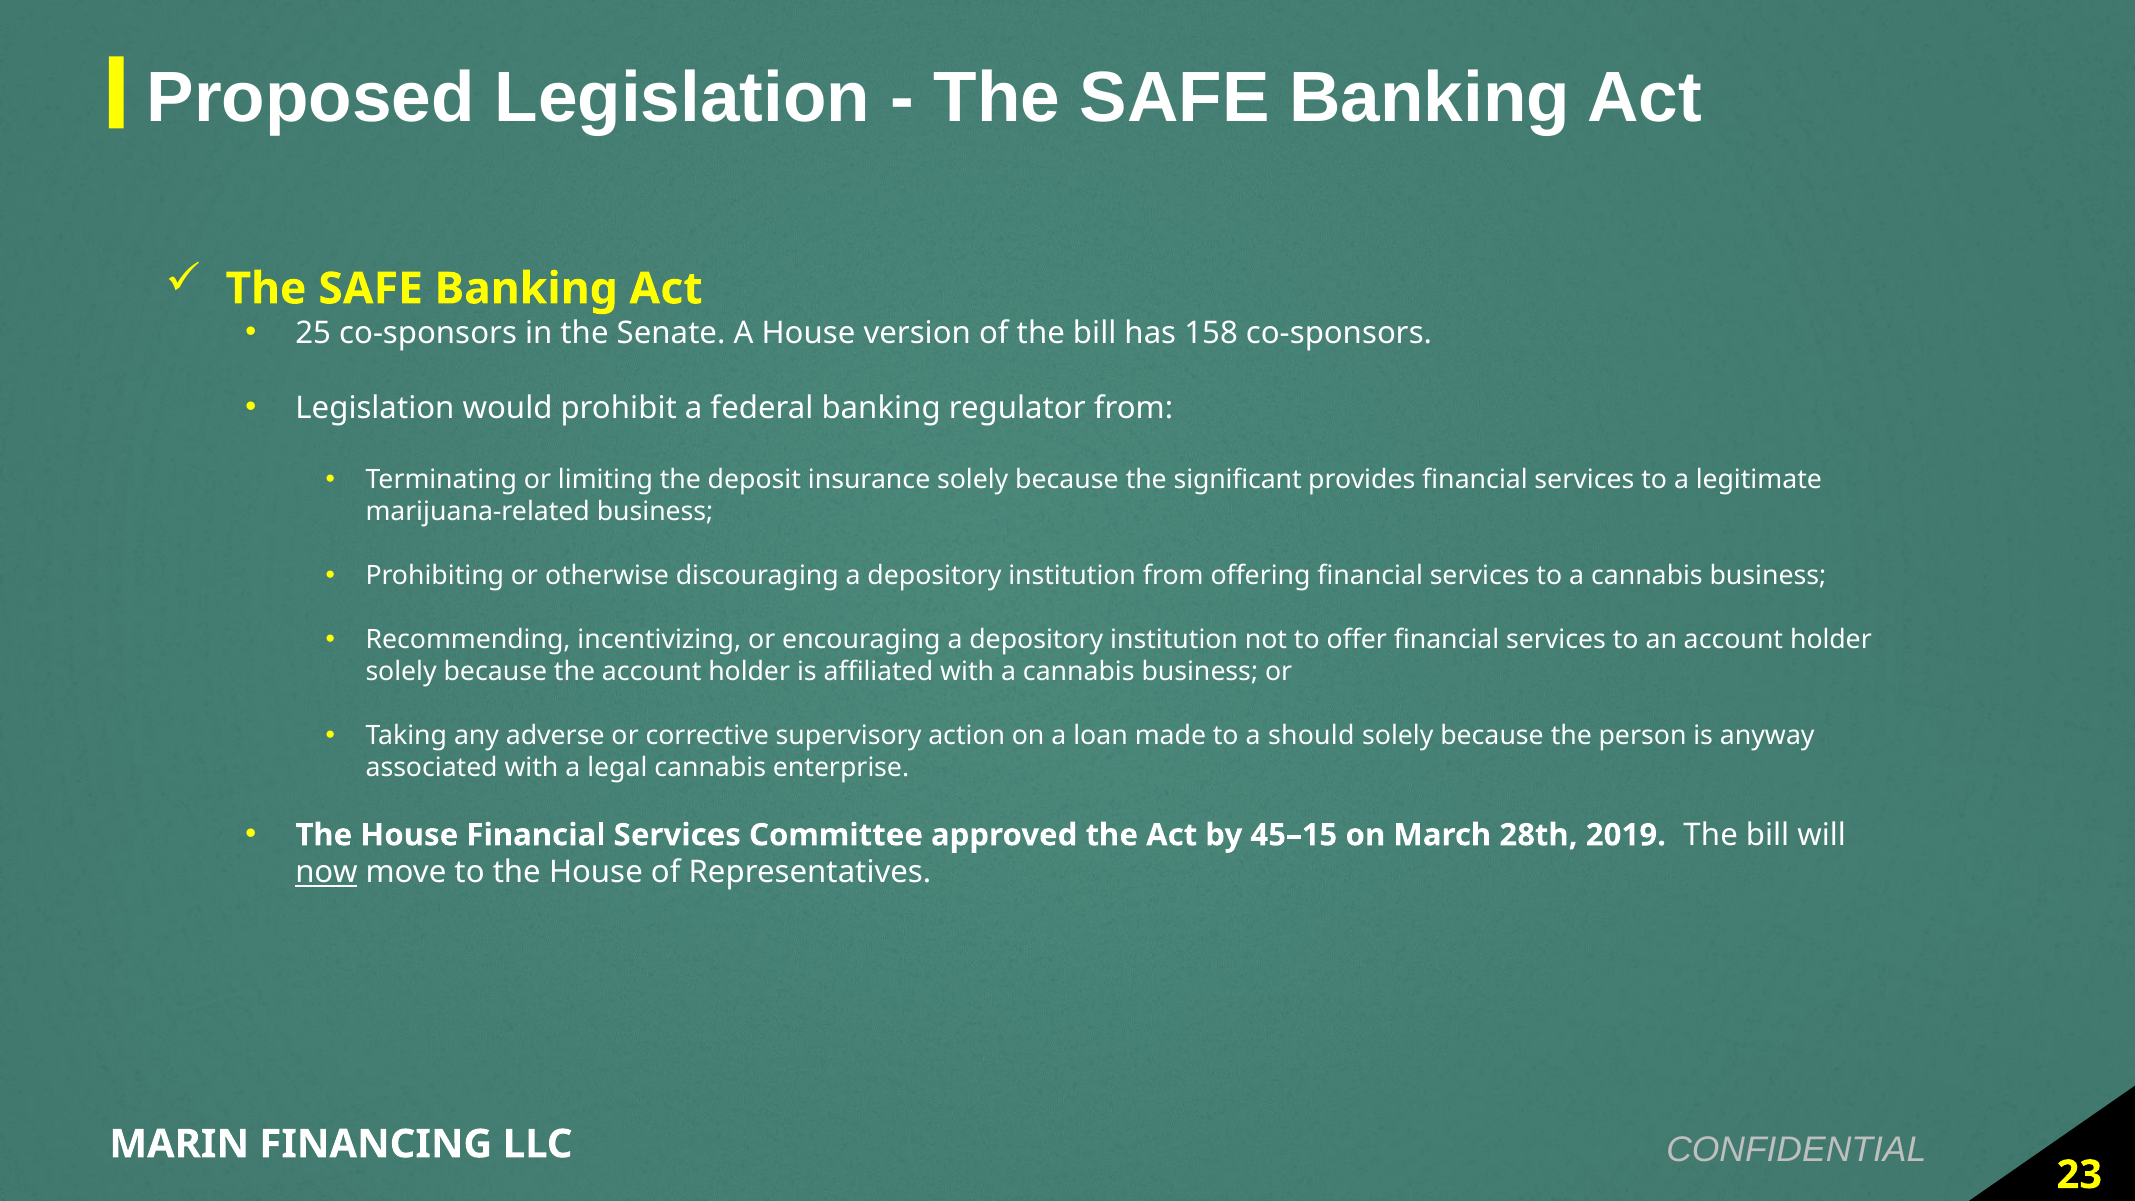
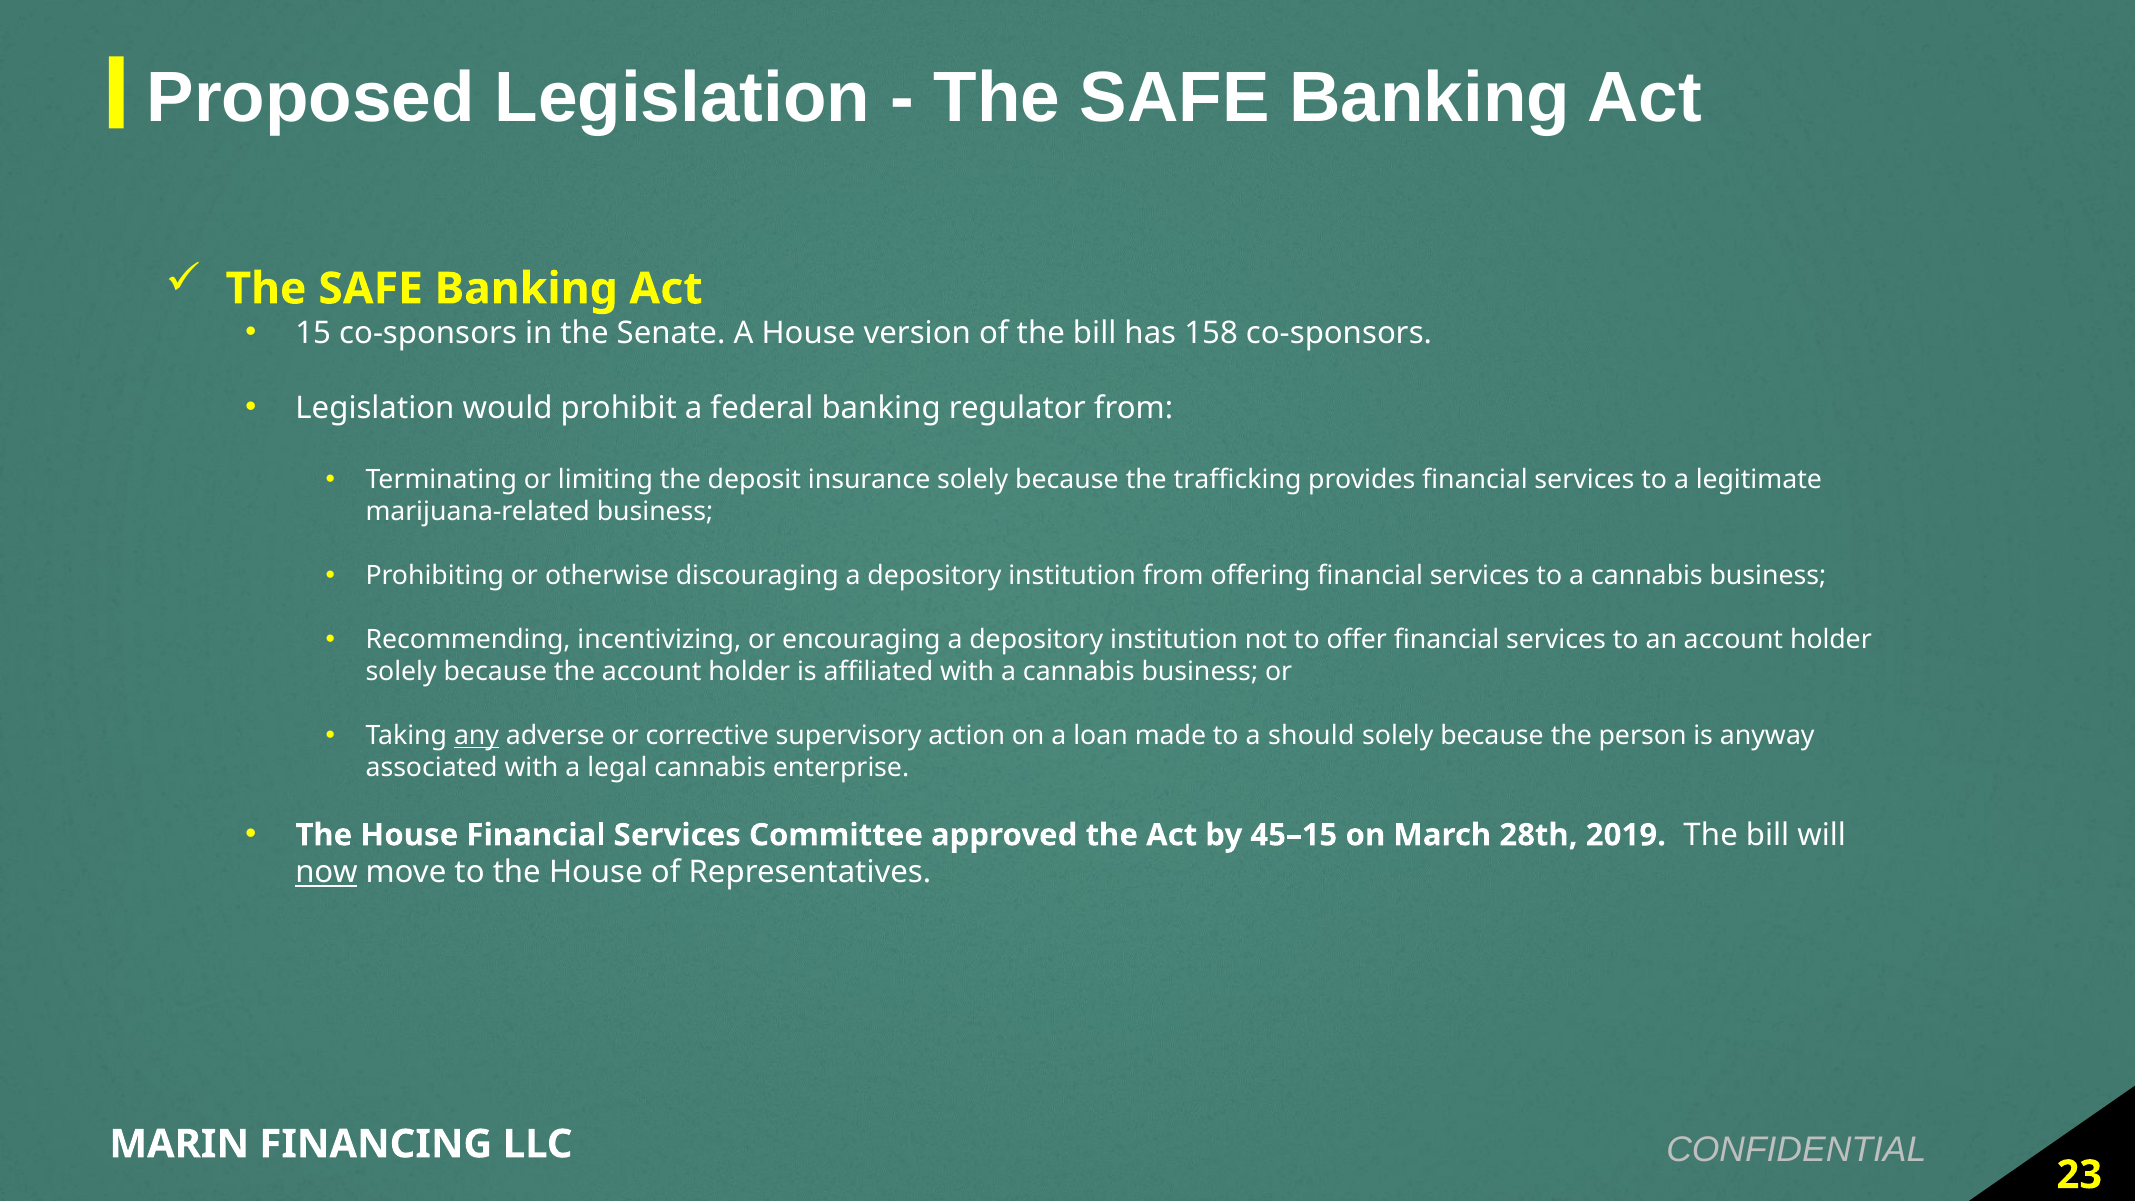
25: 25 -> 15
significant: significant -> trafficking
any underline: none -> present
